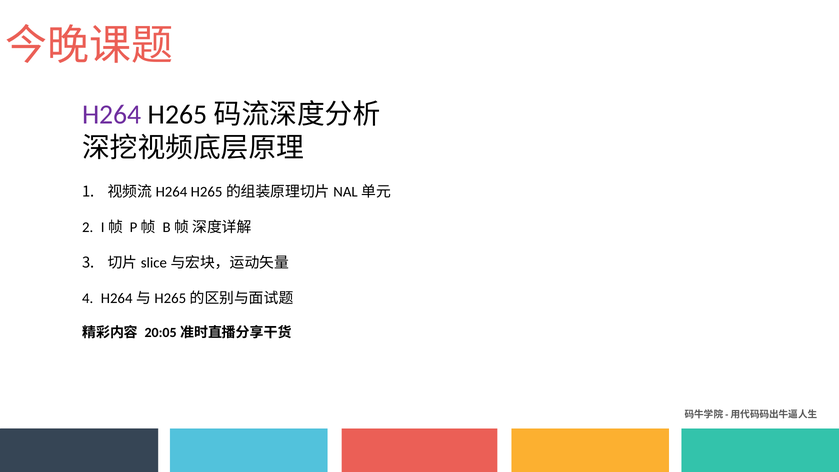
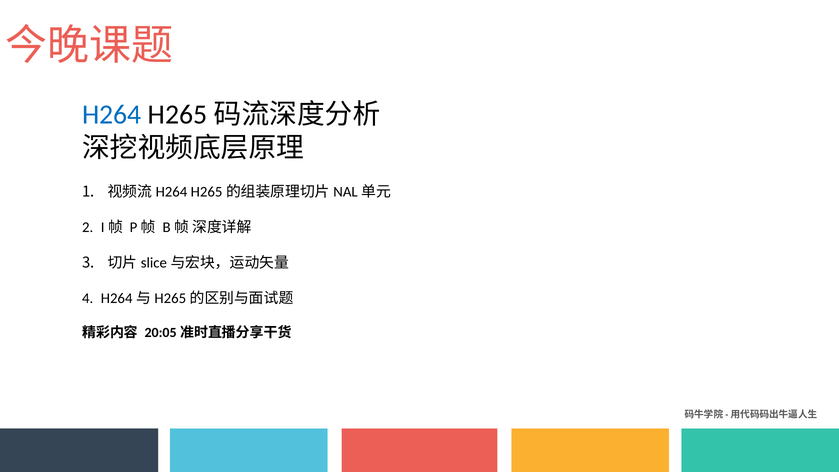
H264 colour: purple -> blue
